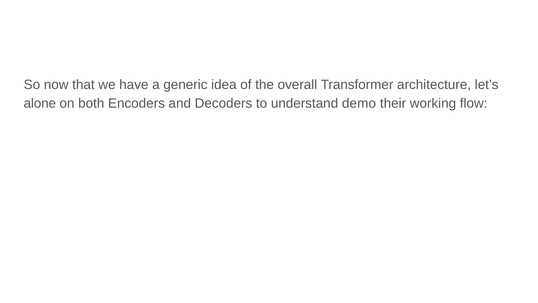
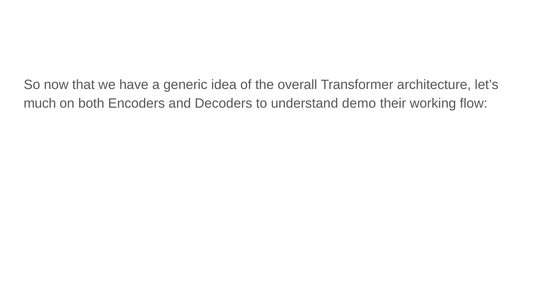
alone: alone -> much
